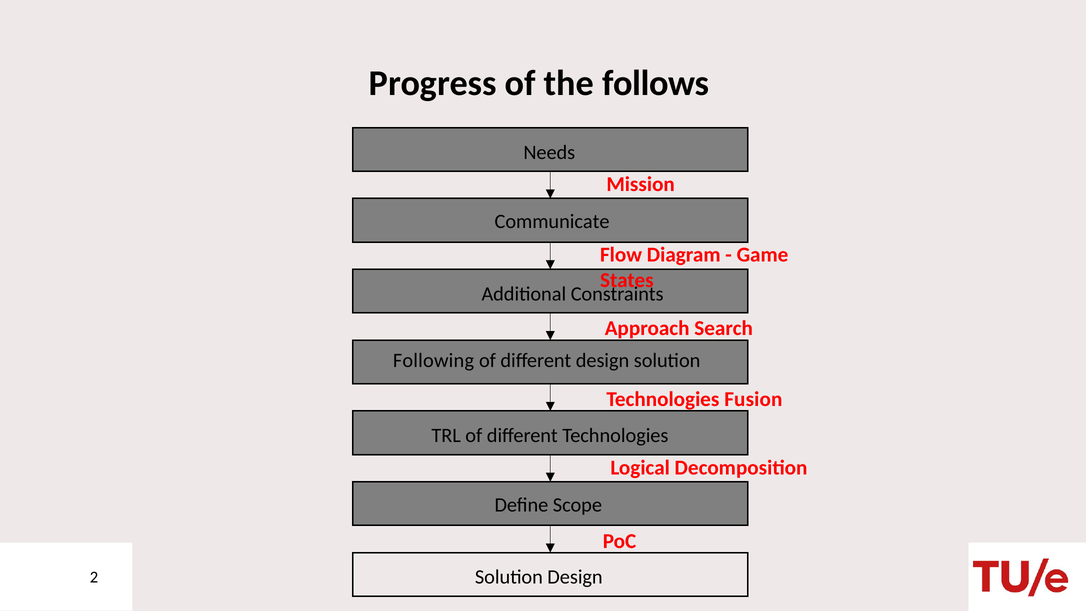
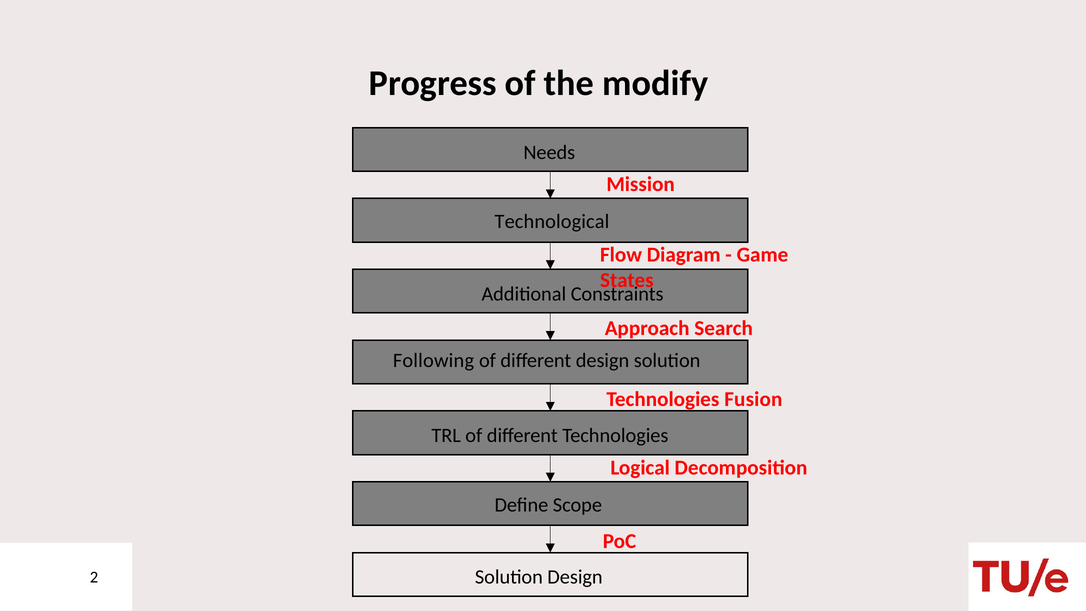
follows: follows -> modify
Communicate: Communicate -> Technological
